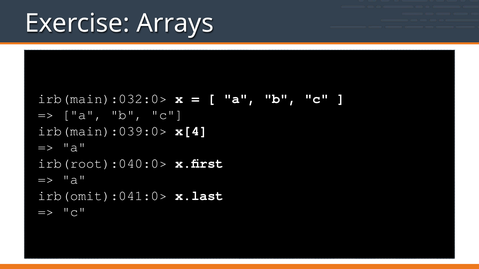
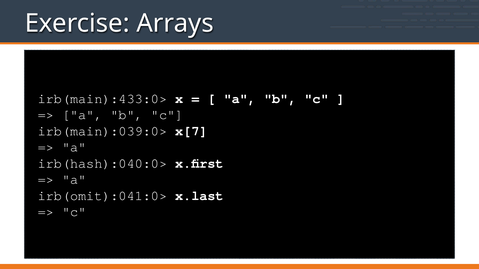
irb(main):032:0>: irb(main):032:0> -> irb(main):433:0>
x[4: x[4 -> x[7
irb(root):040:0>: irb(root):040:0> -> irb(hash):040:0>
